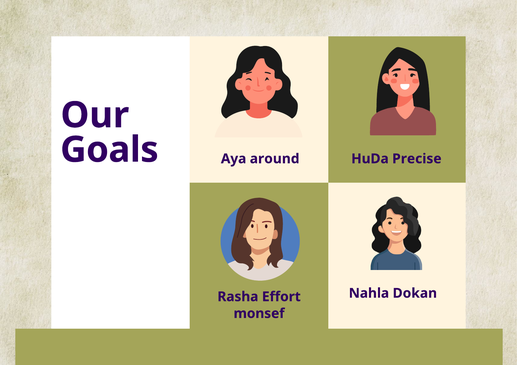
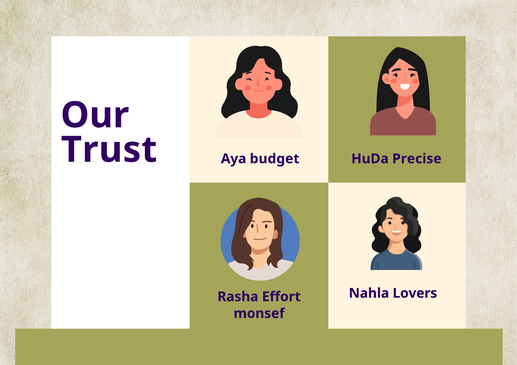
Goals: Goals -> Trust
around: around -> budget
Dokan: Dokan -> Lovers
